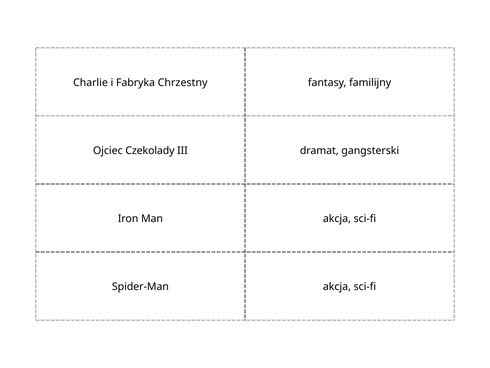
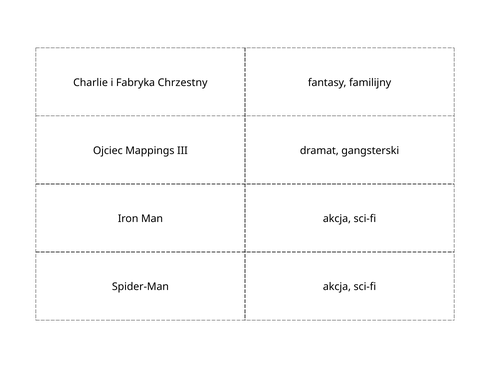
Czekolady: Czekolady -> Mappings
